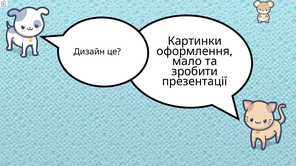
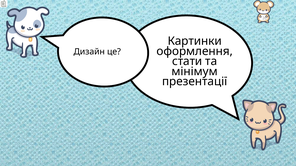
мало: мало -> стати
зробити: зробити -> мінімум
